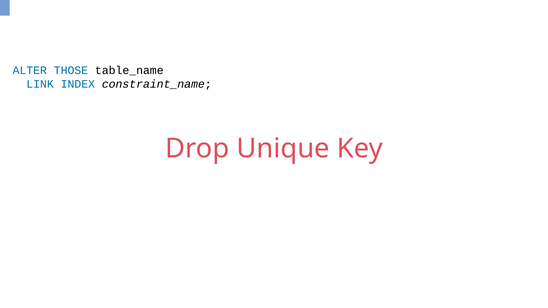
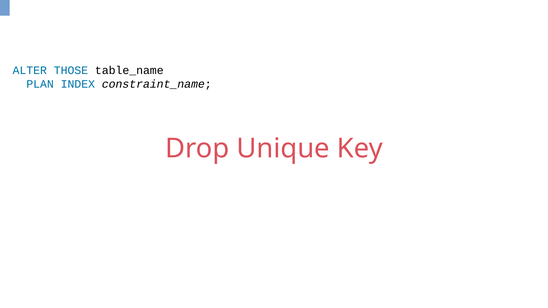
LINK: LINK -> PLAN
